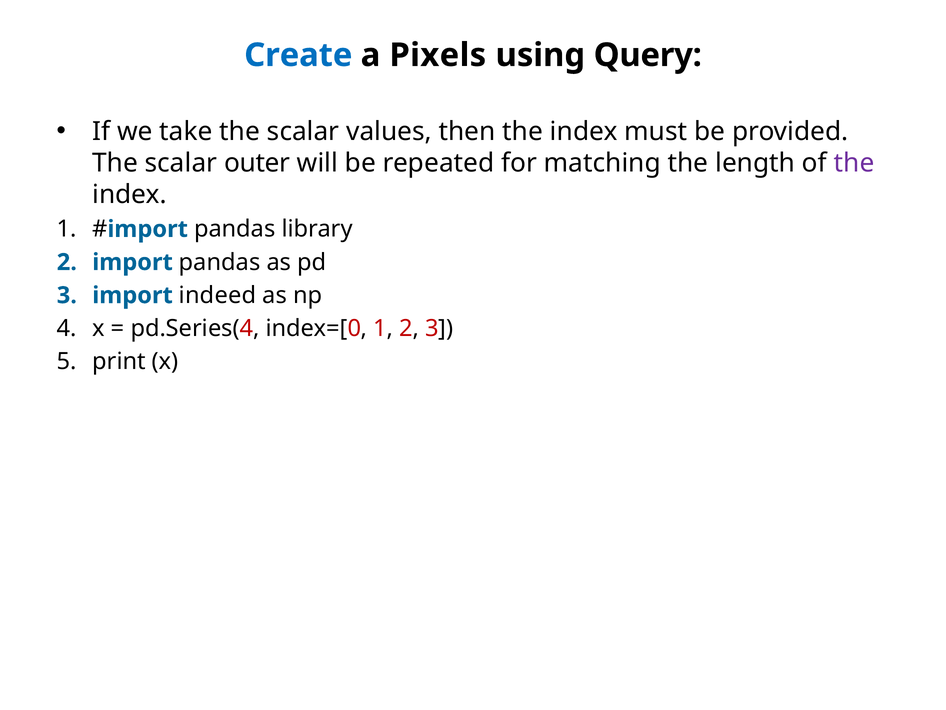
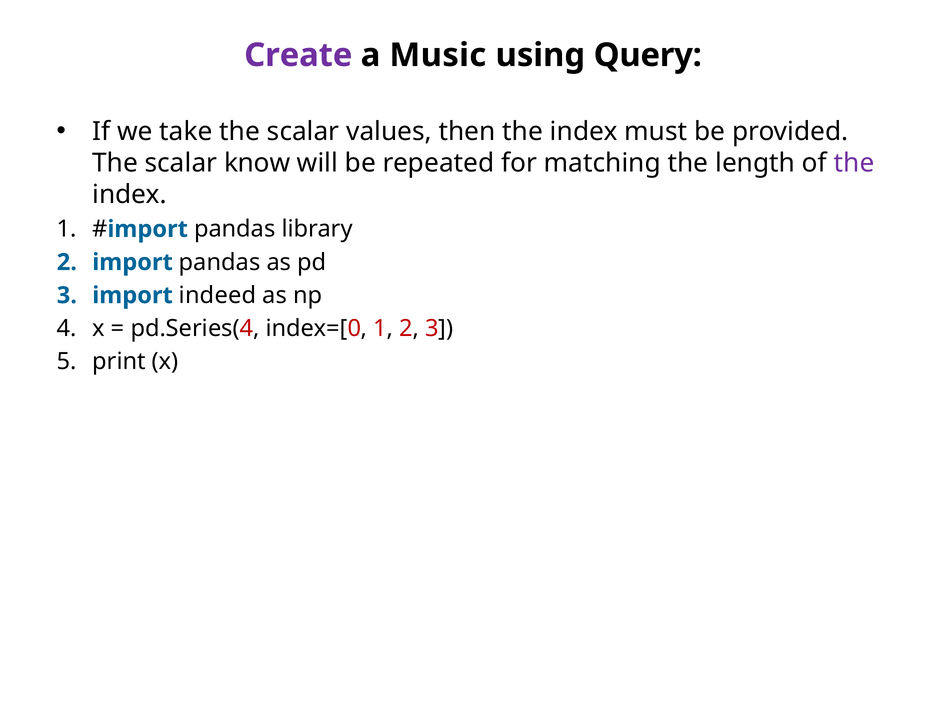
Create colour: blue -> purple
Pixels: Pixels -> Music
outer: outer -> know
